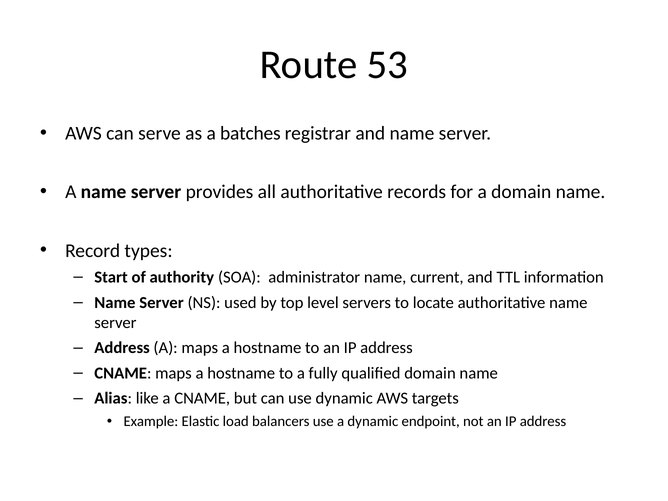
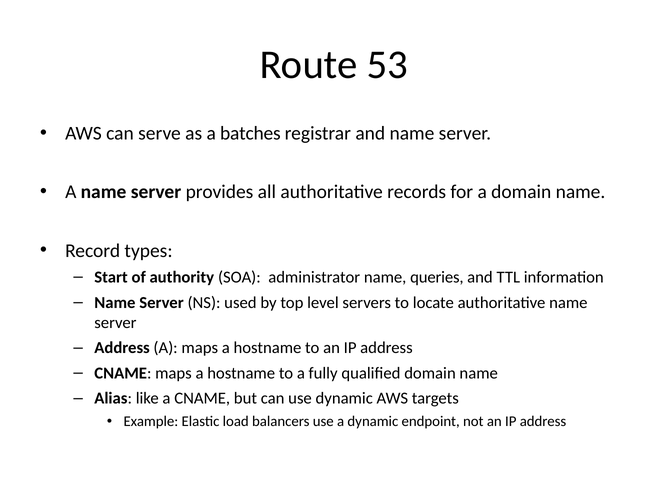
current: current -> queries
